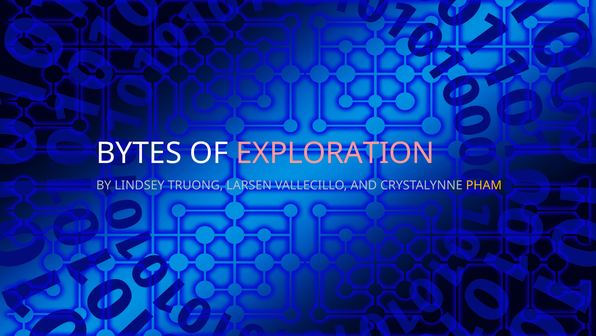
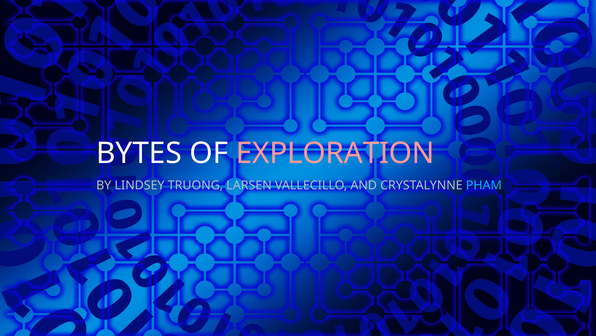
PHAM colour: yellow -> light blue
